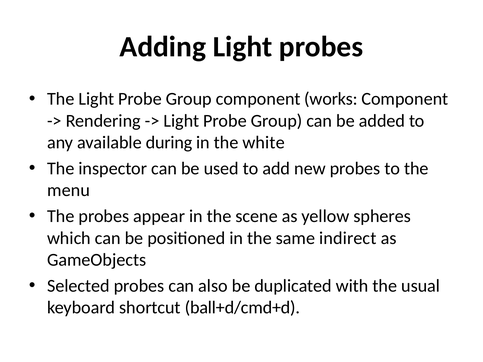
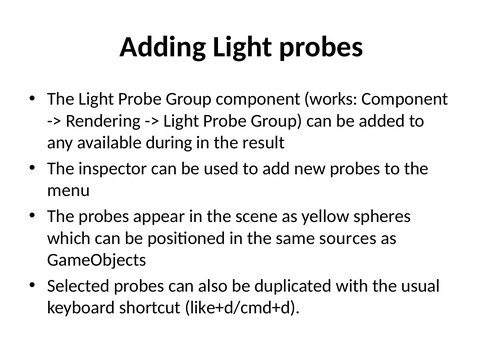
white: white -> result
indirect: indirect -> sources
ball+d/cmd+d: ball+d/cmd+d -> like+d/cmd+d
